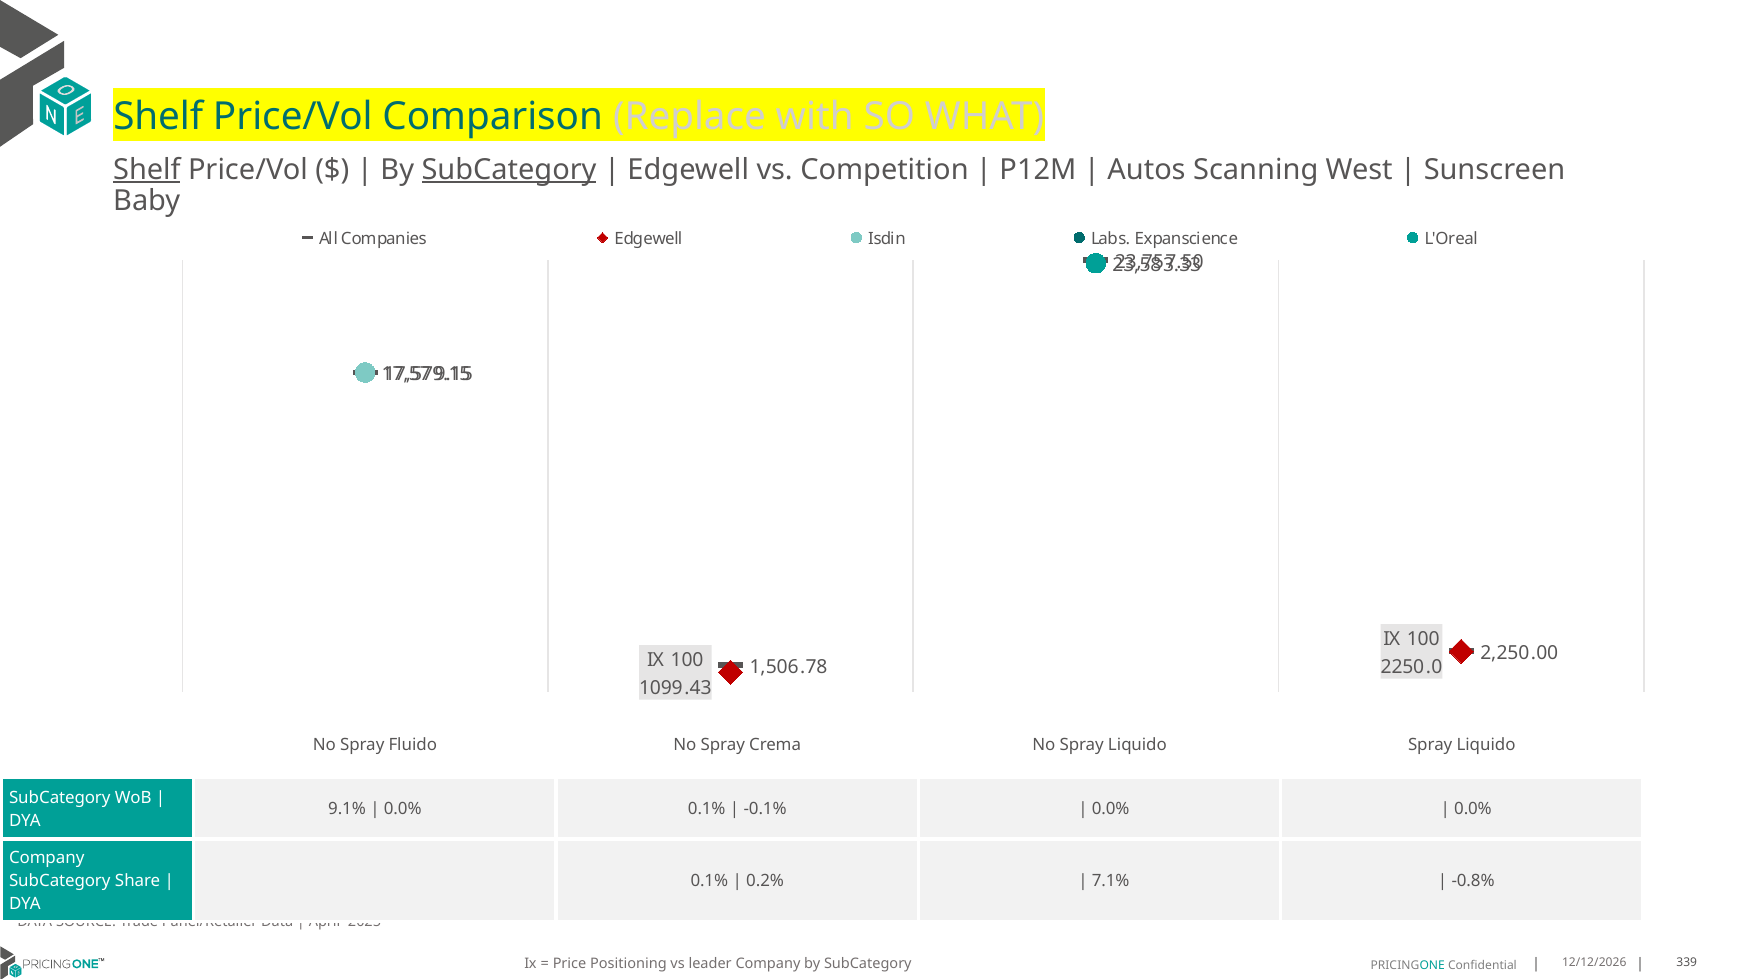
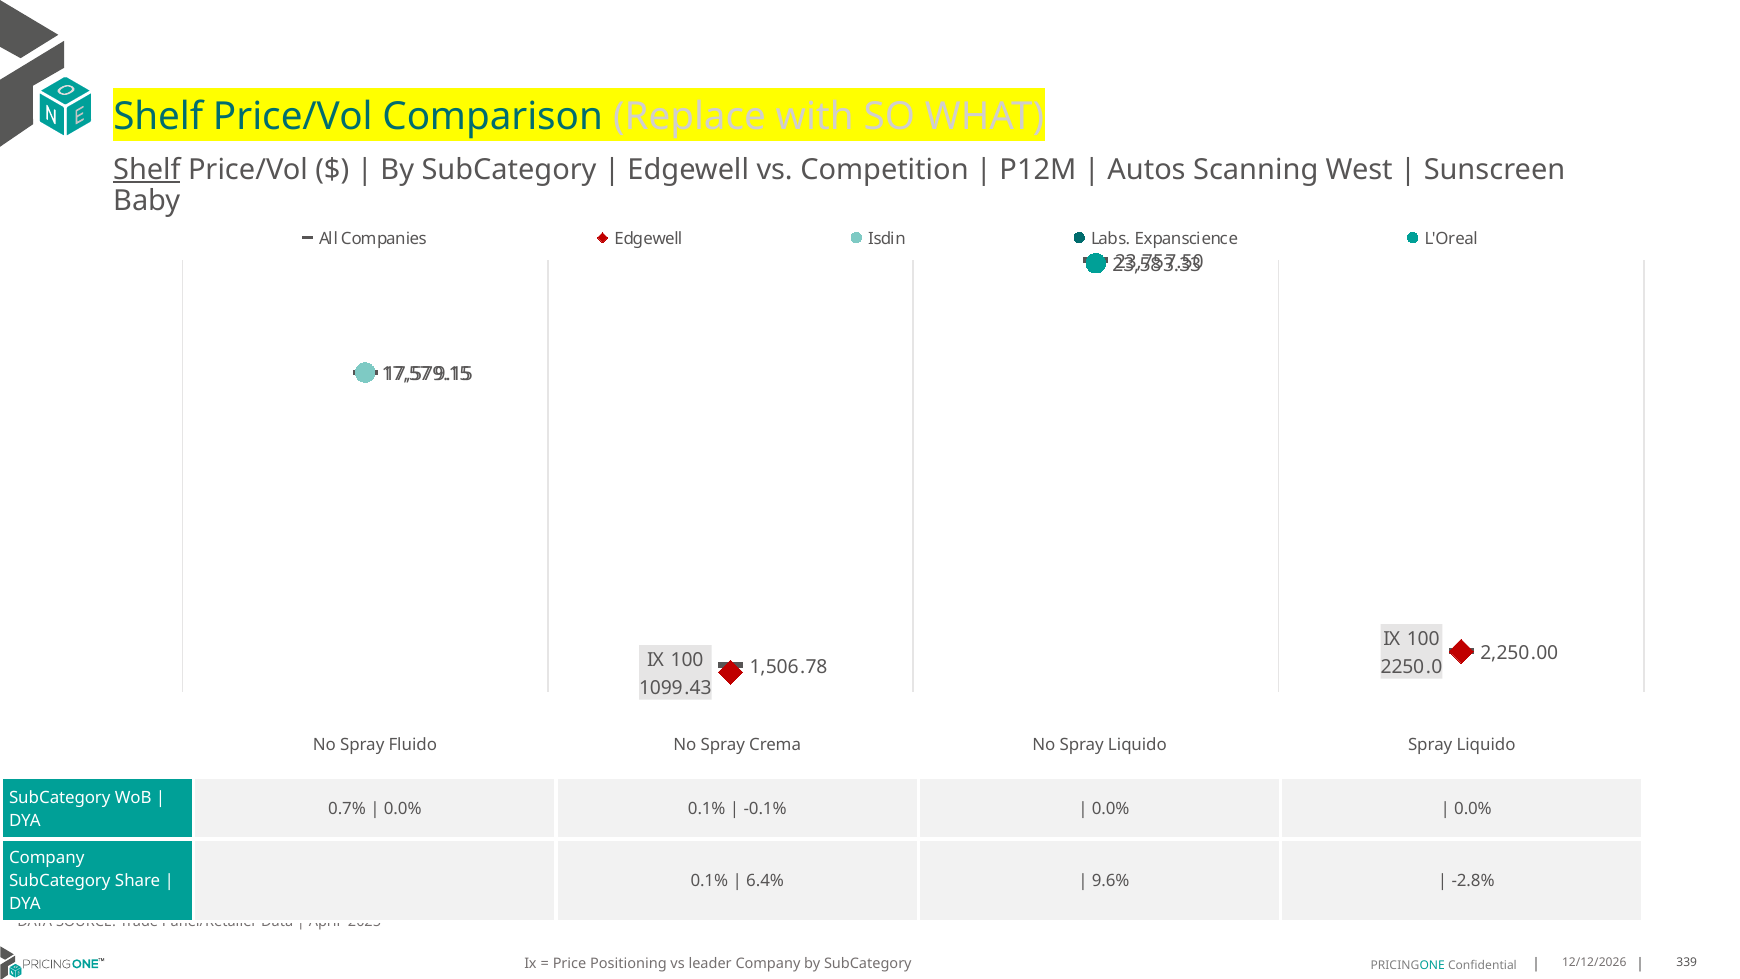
SubCategory at (509, 170) underline: present -> none
9.1%: 9.1% -> 0.7%
0.2%: 0.2% -> 6.4%
7.1%: 7.1% -> 9.6%
-0.8%: -0.8% -> -2.8%
